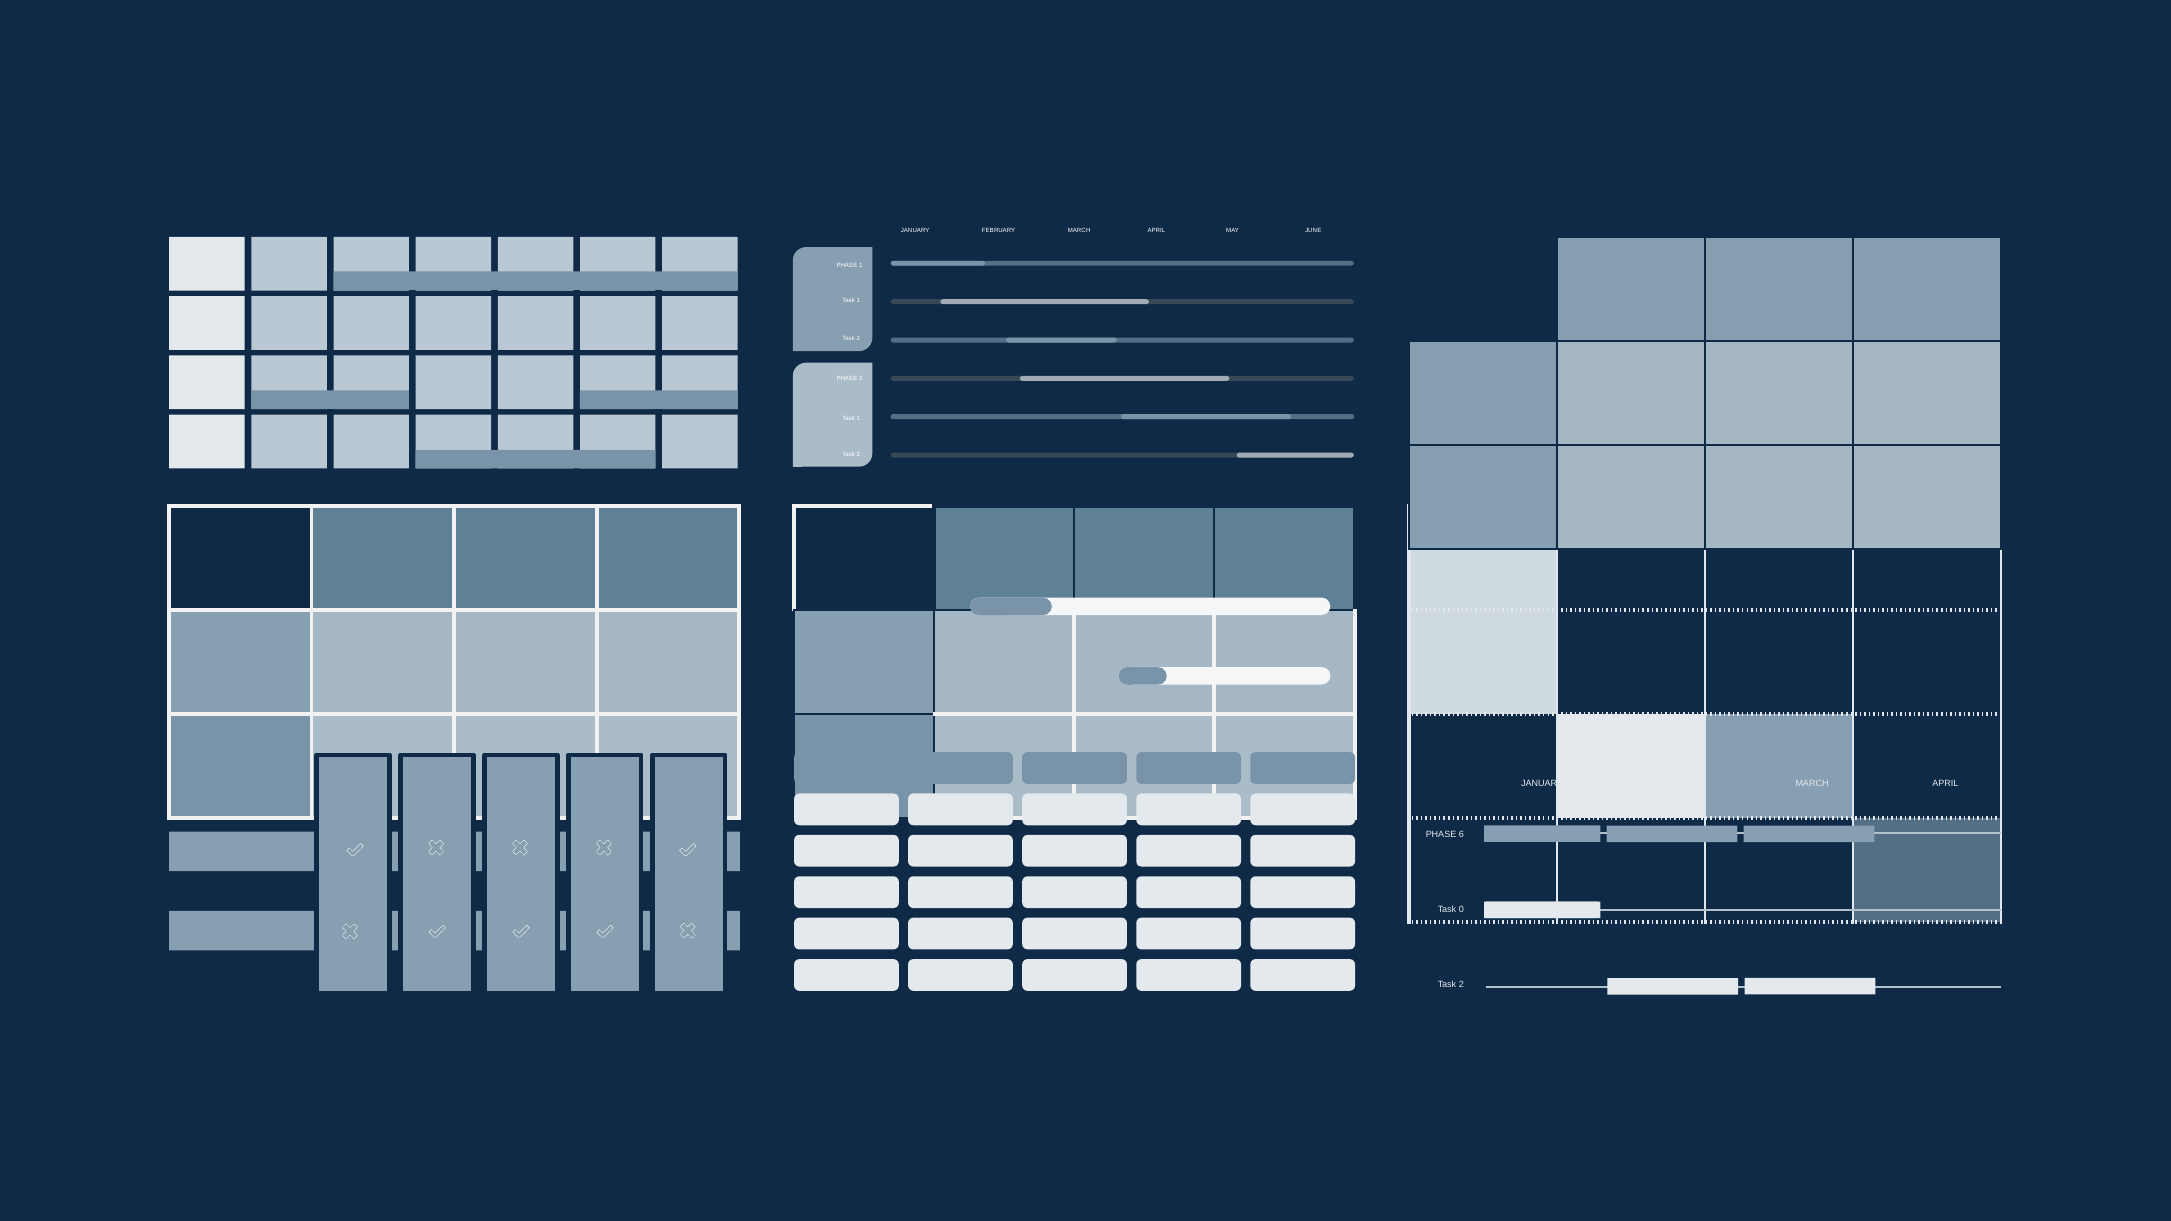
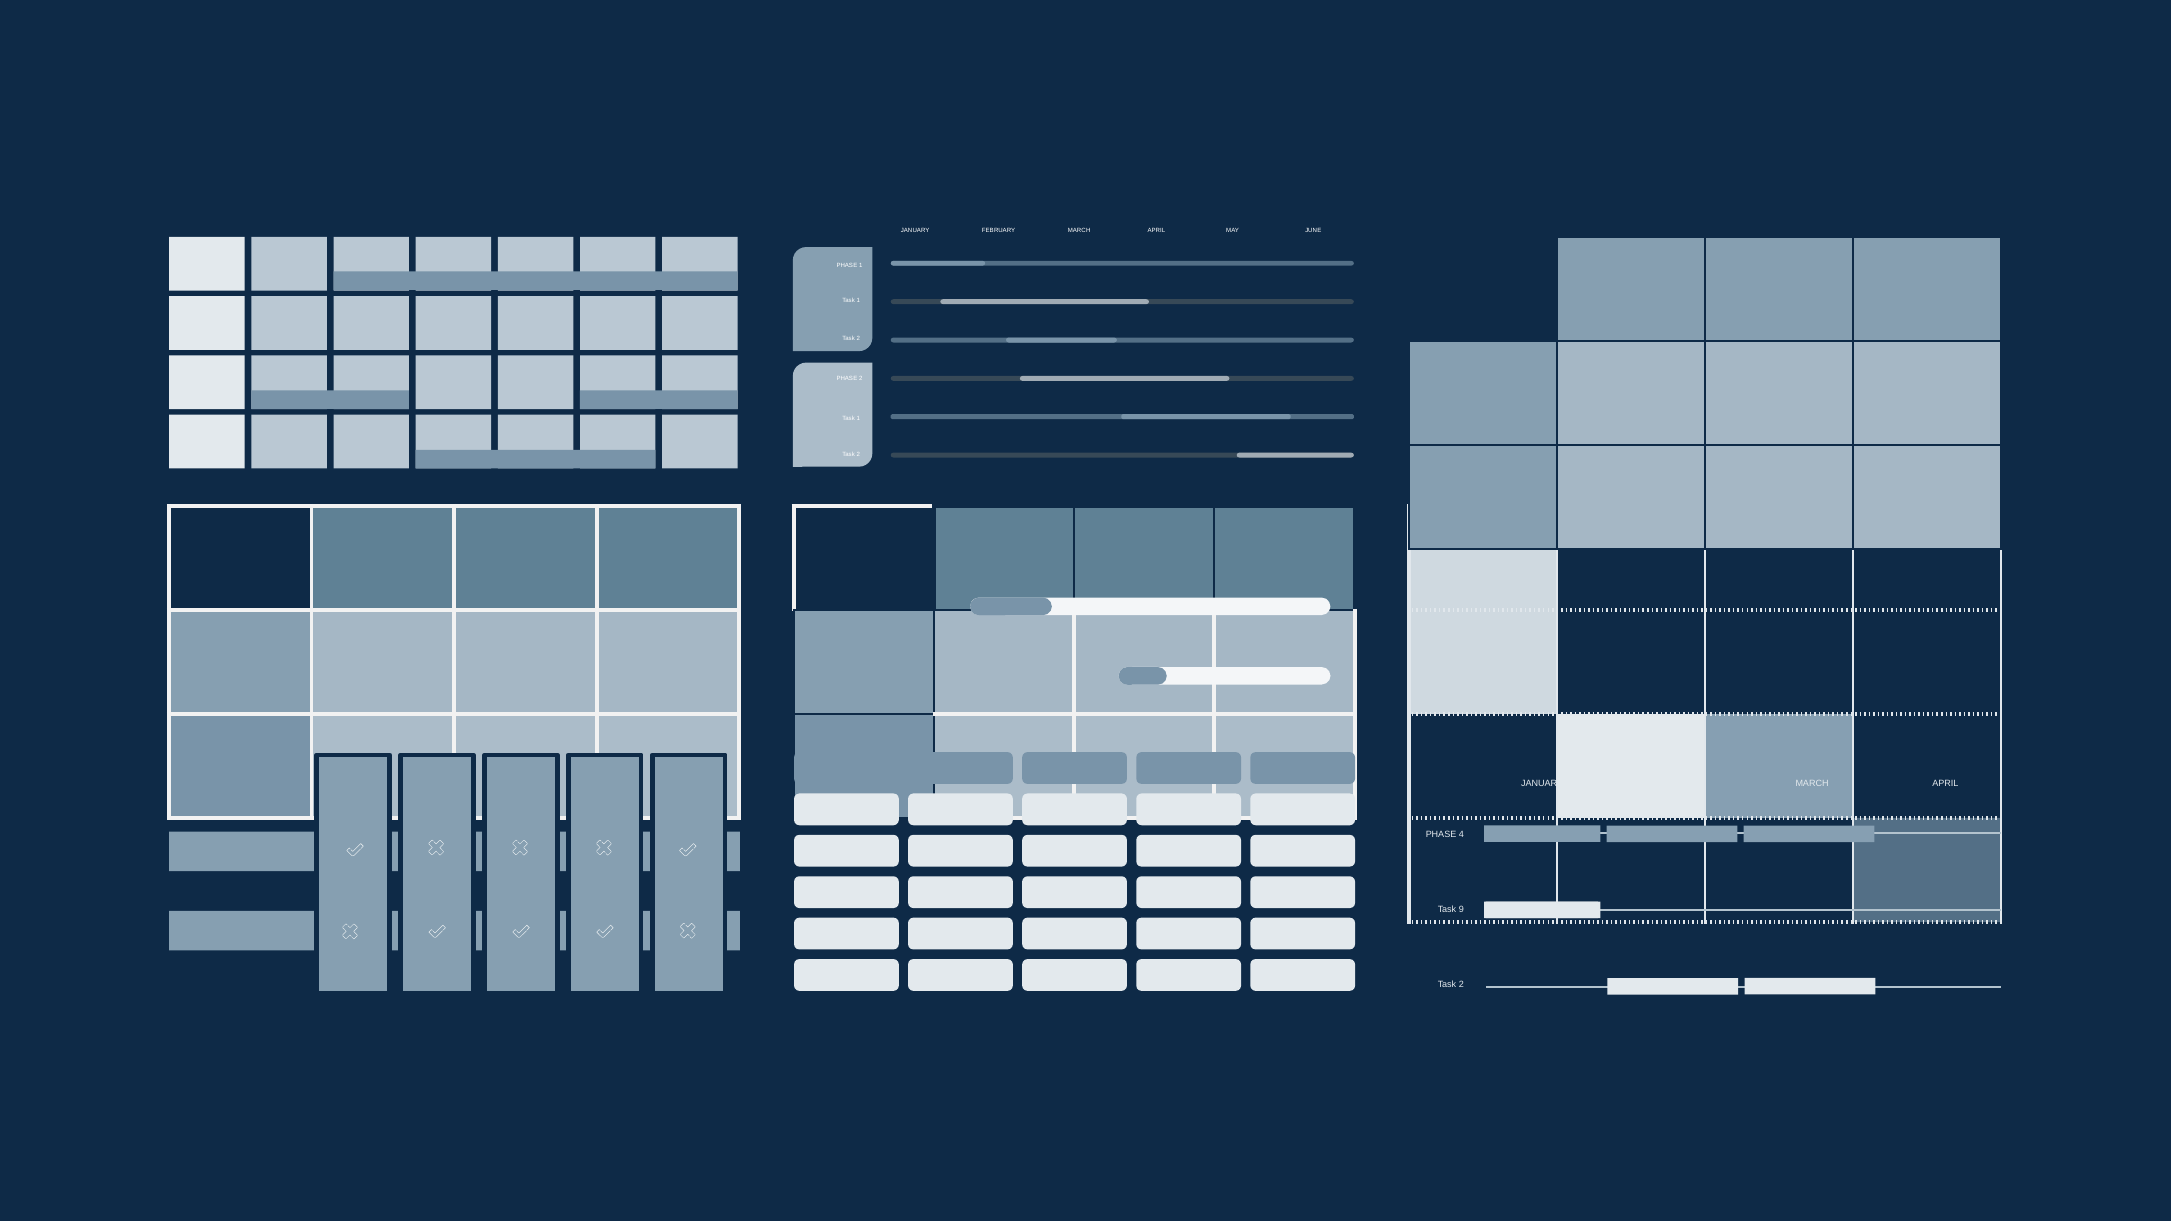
6: 6 -> 4
0: 0 -> 9
